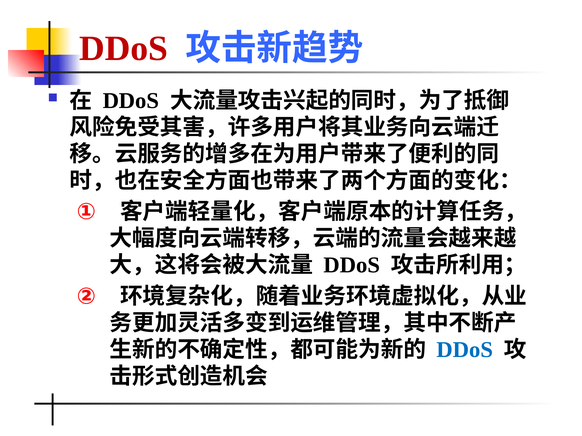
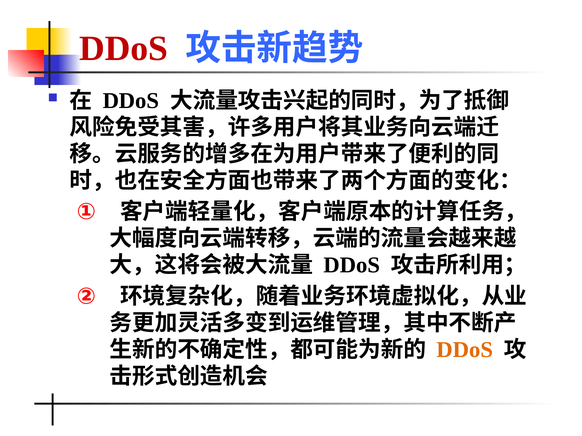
DDoS at (465, 350) colour: blue -> orange
